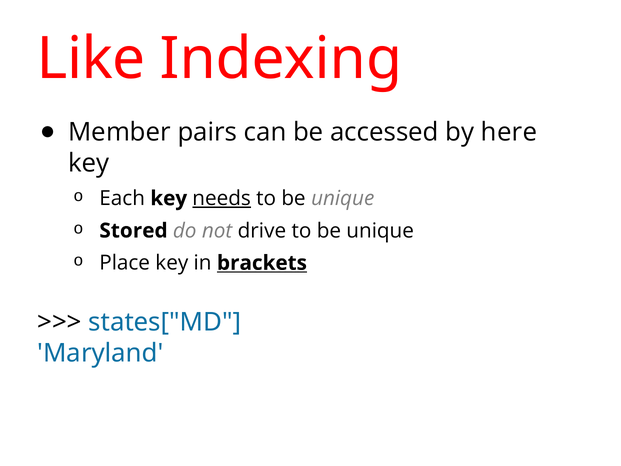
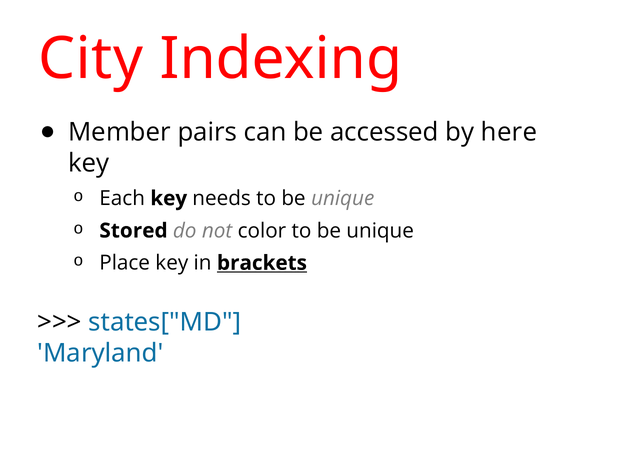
Like: Like -> City
needs underline: present -> none
drive: drive -> color
